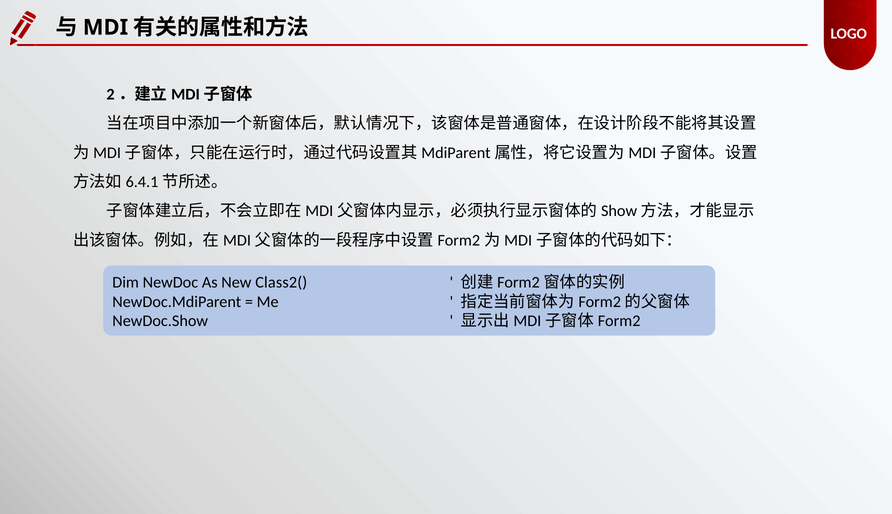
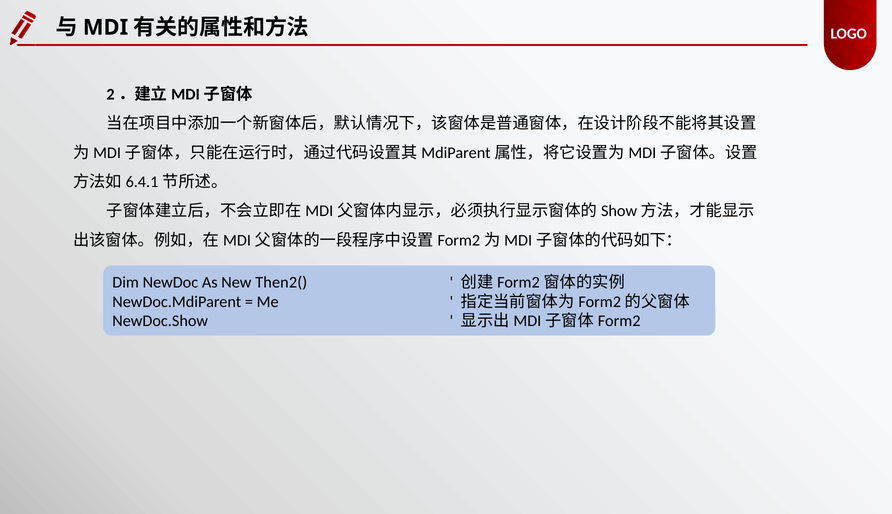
Class2(: Class2( -> Then2(
